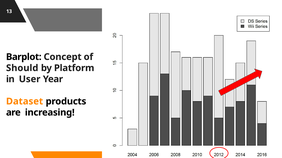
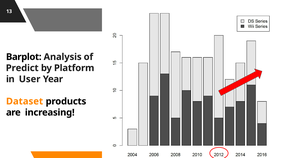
Concept: Concept -> Analysis
Should: Should -> Predict
